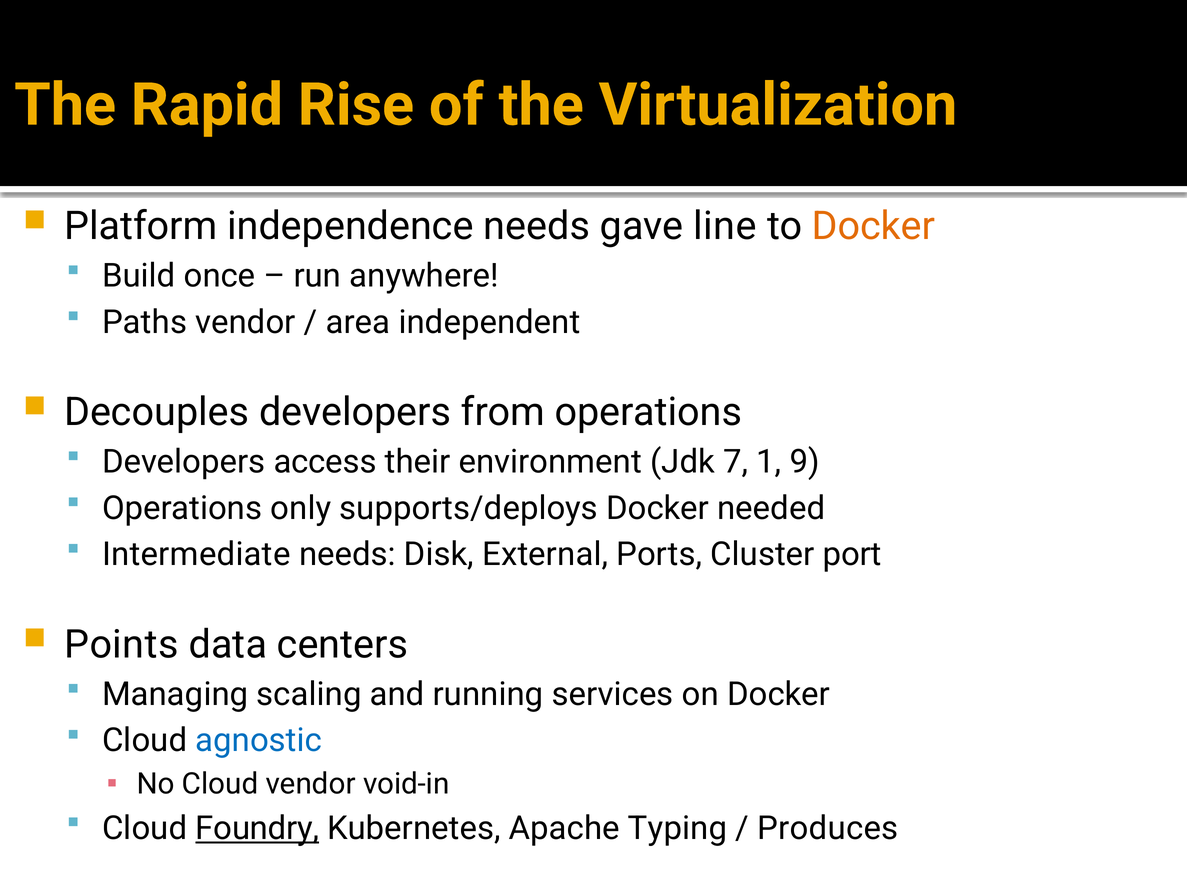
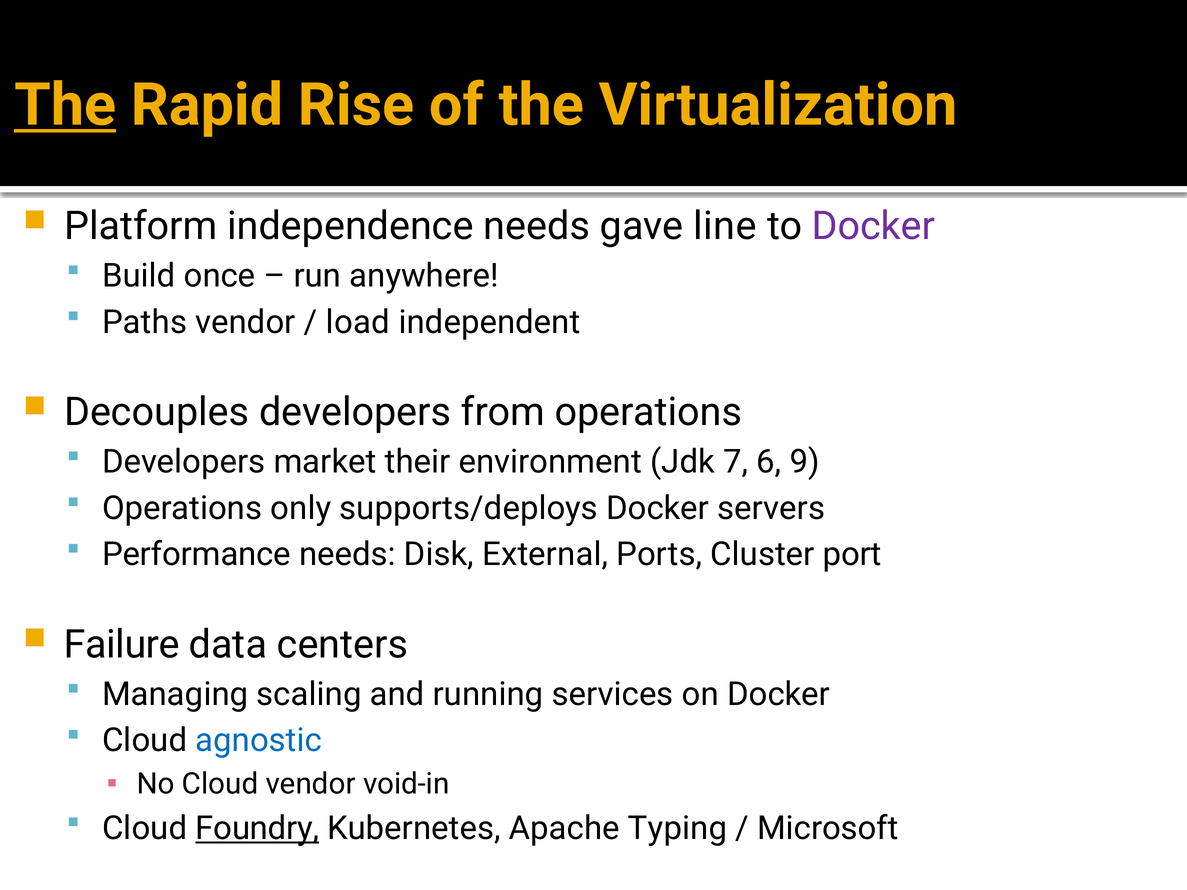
The at (65, 105) underline: none -> present
Docker at (874, 226) colour: orange -> purple
area: area -> load
access: access -> market
1: 1 -> 6
needed: needed -> servers
Intermediate: Intermediate -> Performance
Points: Points -> Failure
Produces: Produces -> Microsoft
